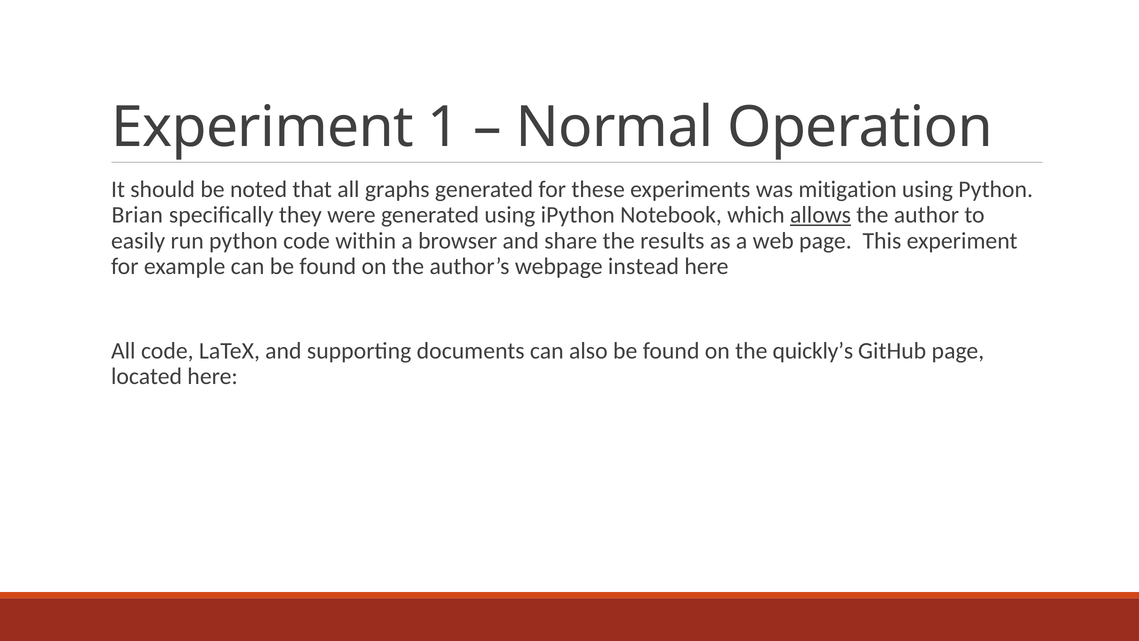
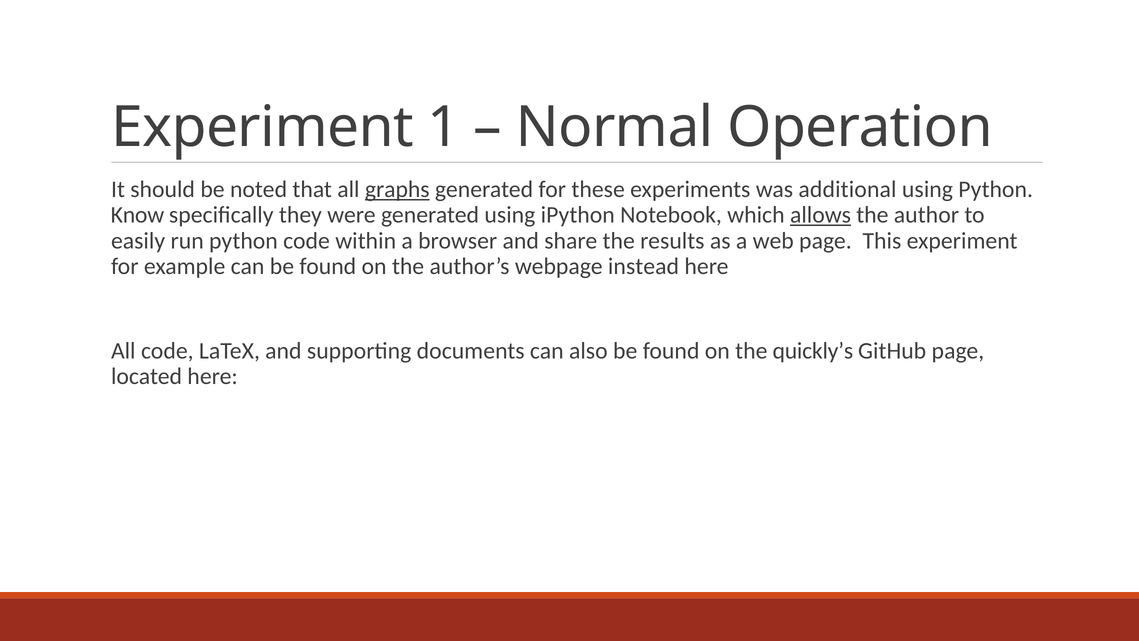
graphs underline: none -> present
mitigation: mitigation -> additional
Brian: Brian -> Know
